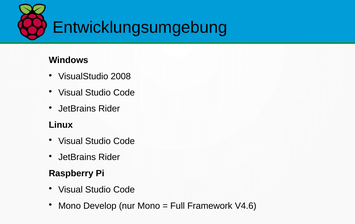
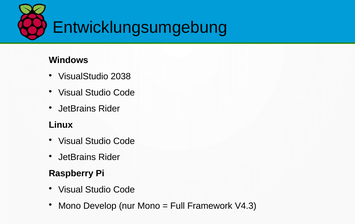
2008: 2008 -> 2038
V4.6: V4.6 -> V4.3
